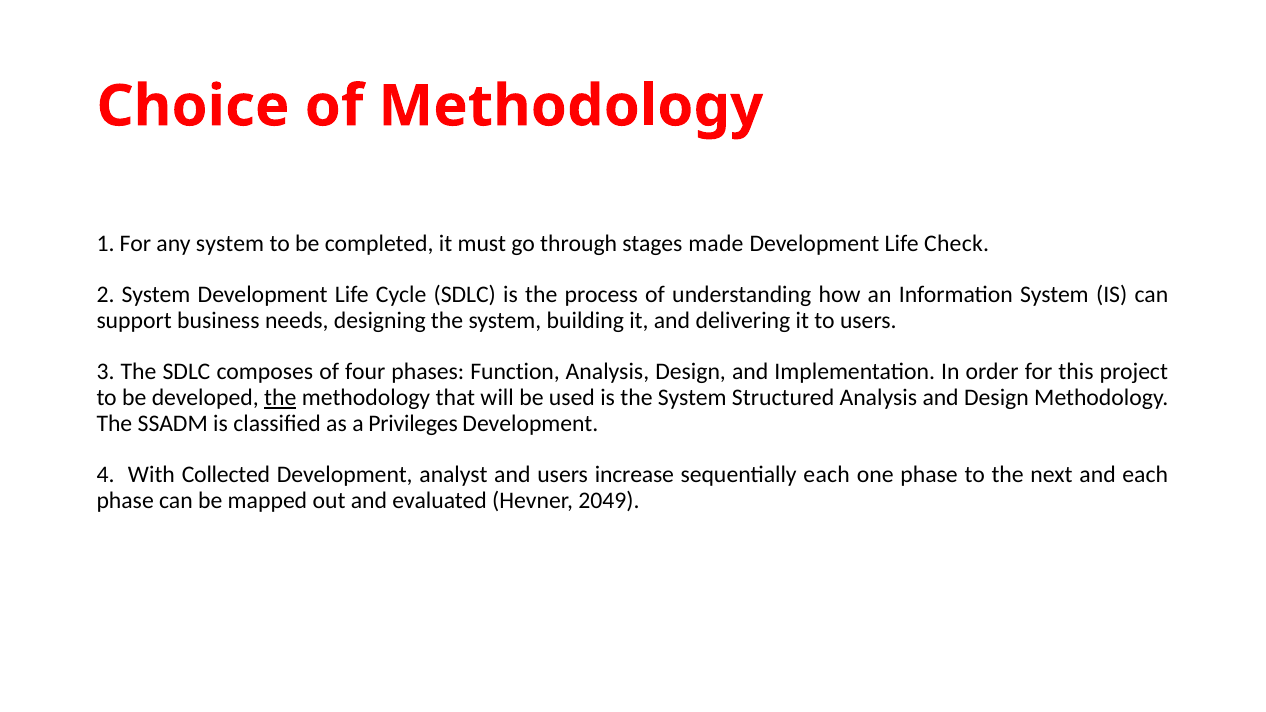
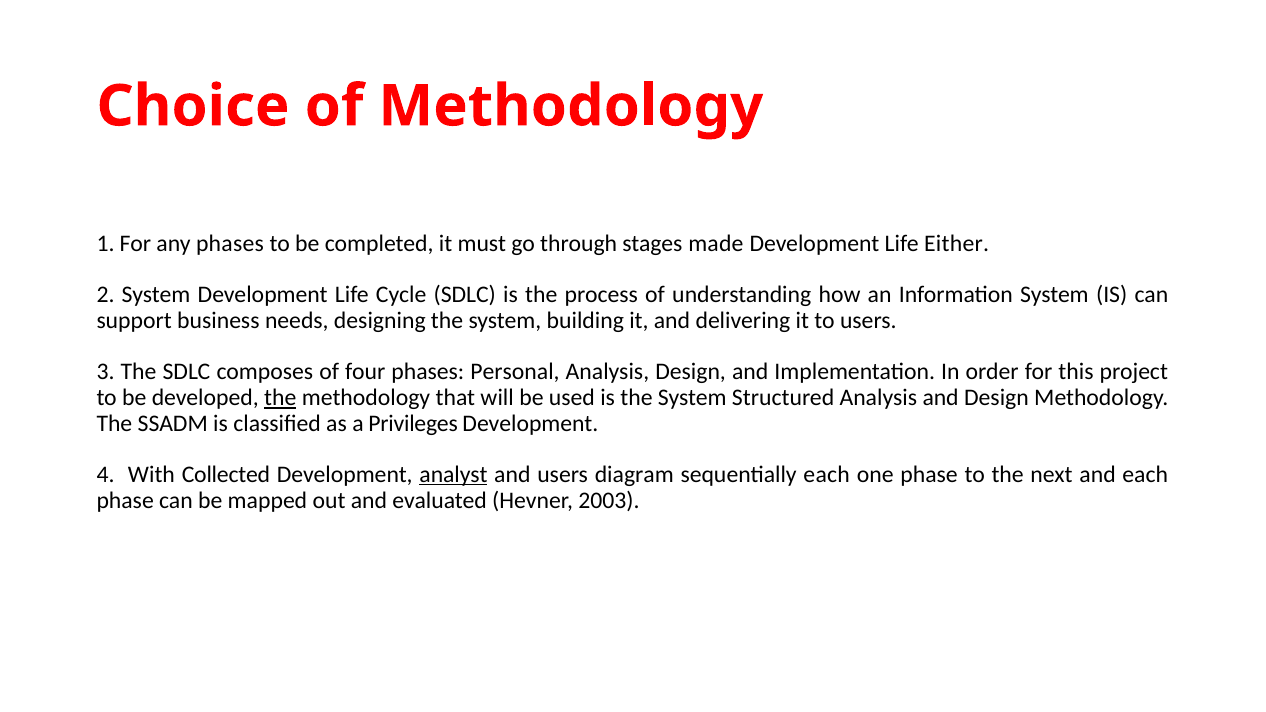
any system: system -> phases
Check: Check -> Either
Function: Function -> Personal
analyst underline: none -> present
increase: increase -> diagram
2049: 2049 -> 2003
